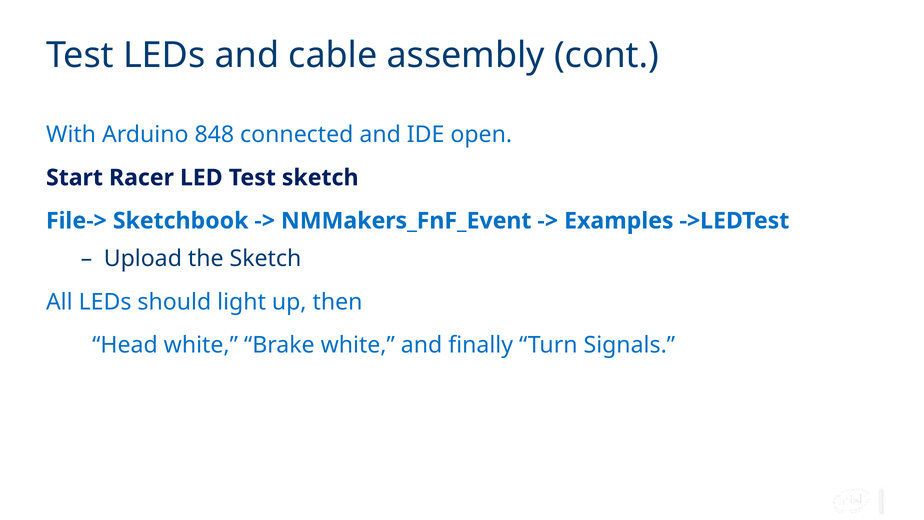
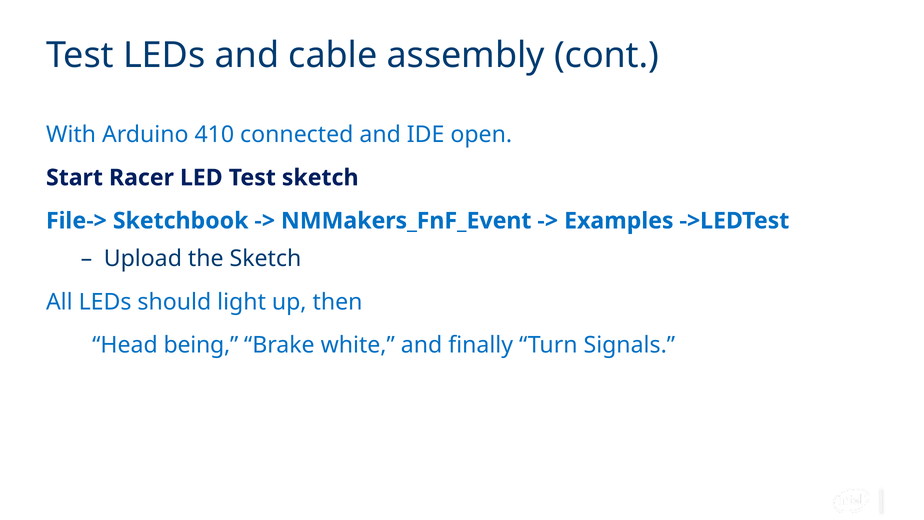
848: 848 -> 410
Head white: white -> being
